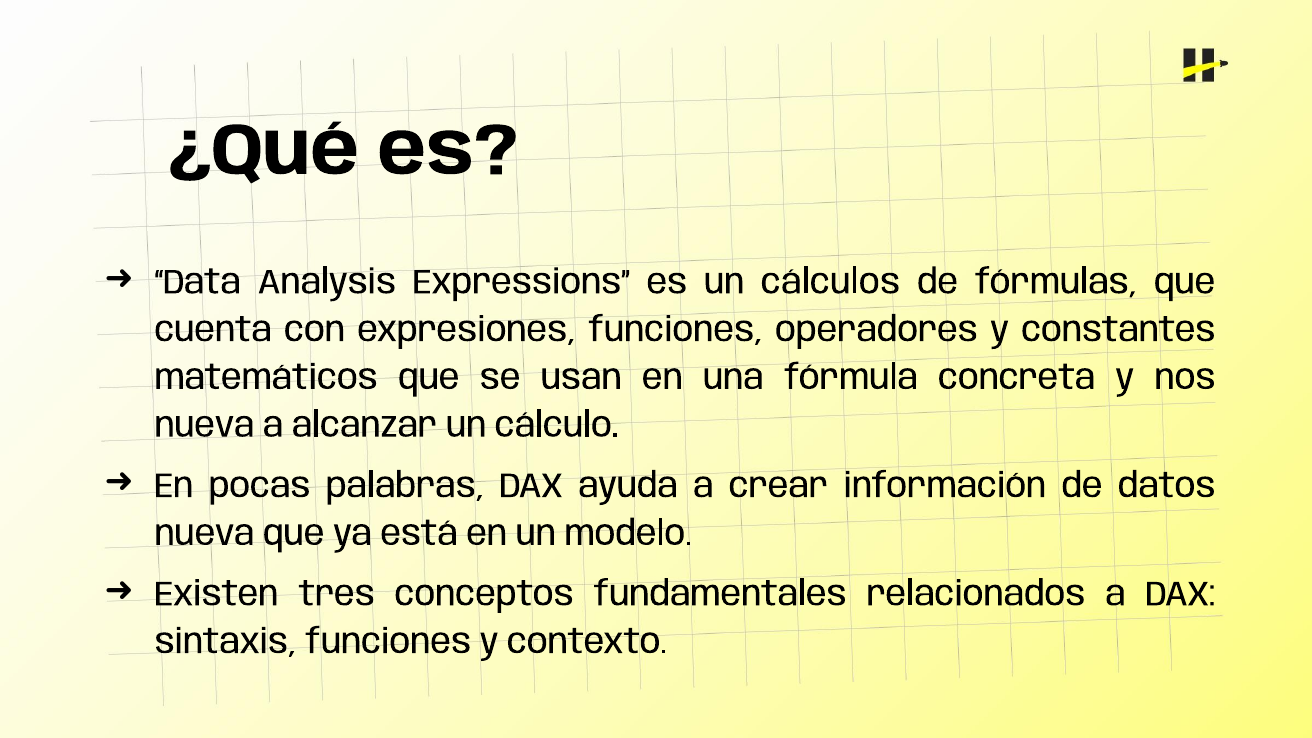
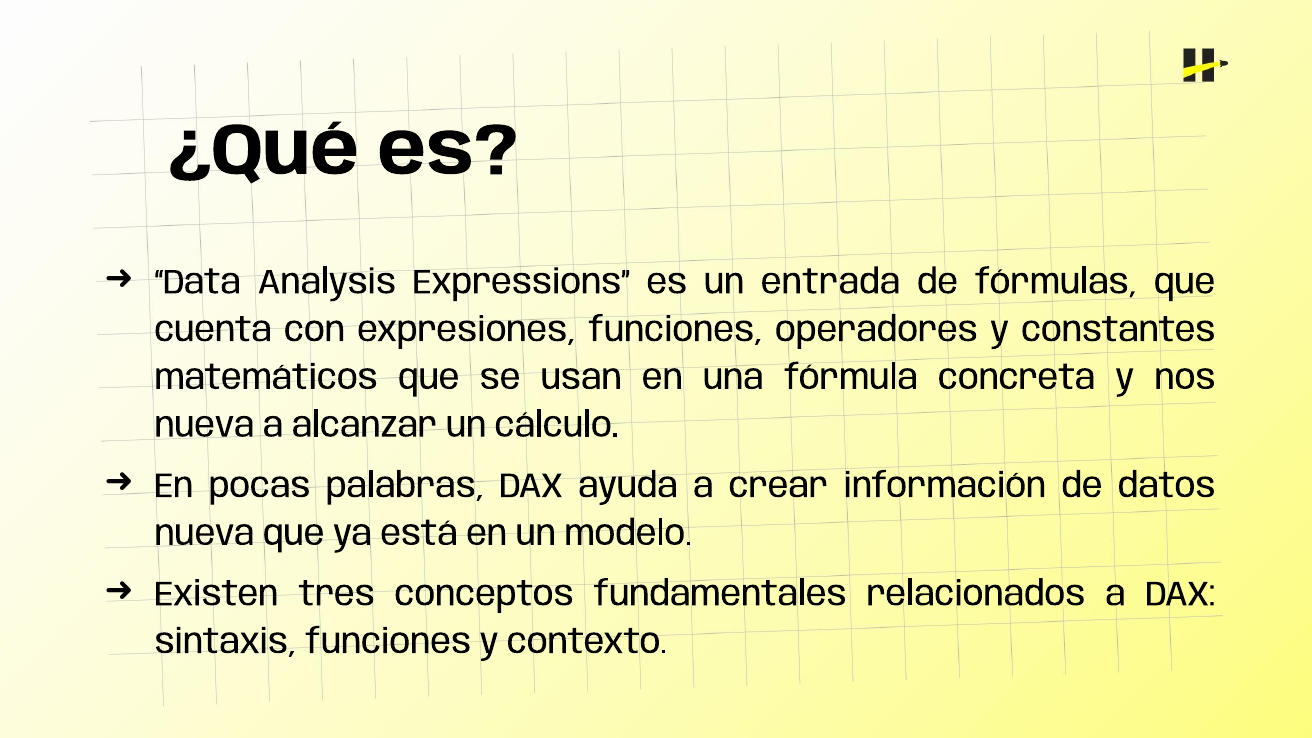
cálculos: cálculos -> entrada
